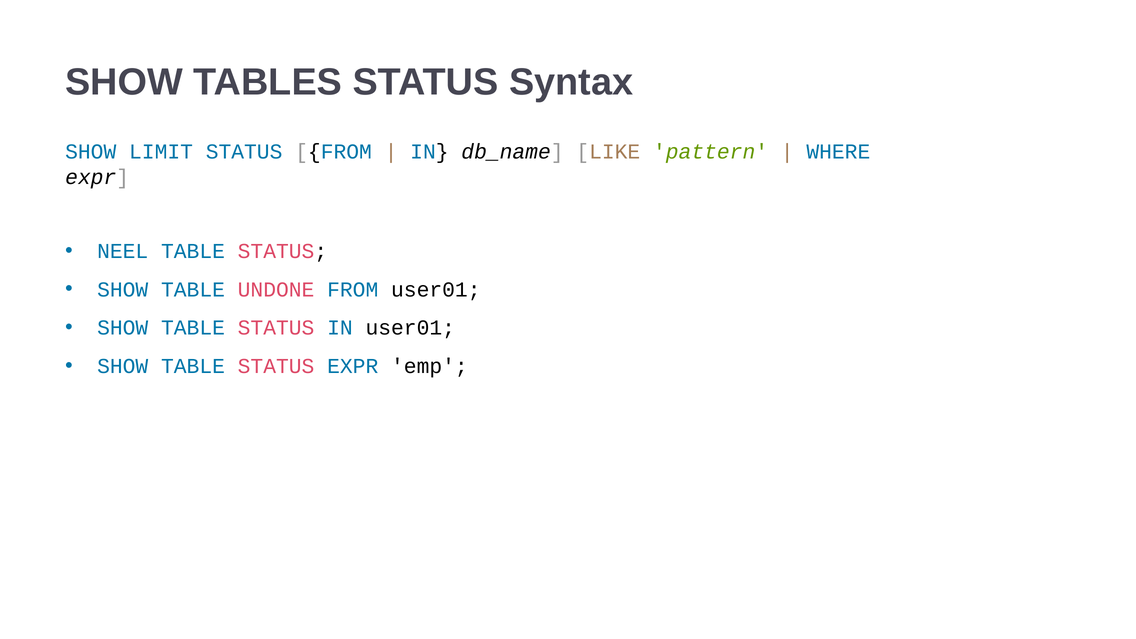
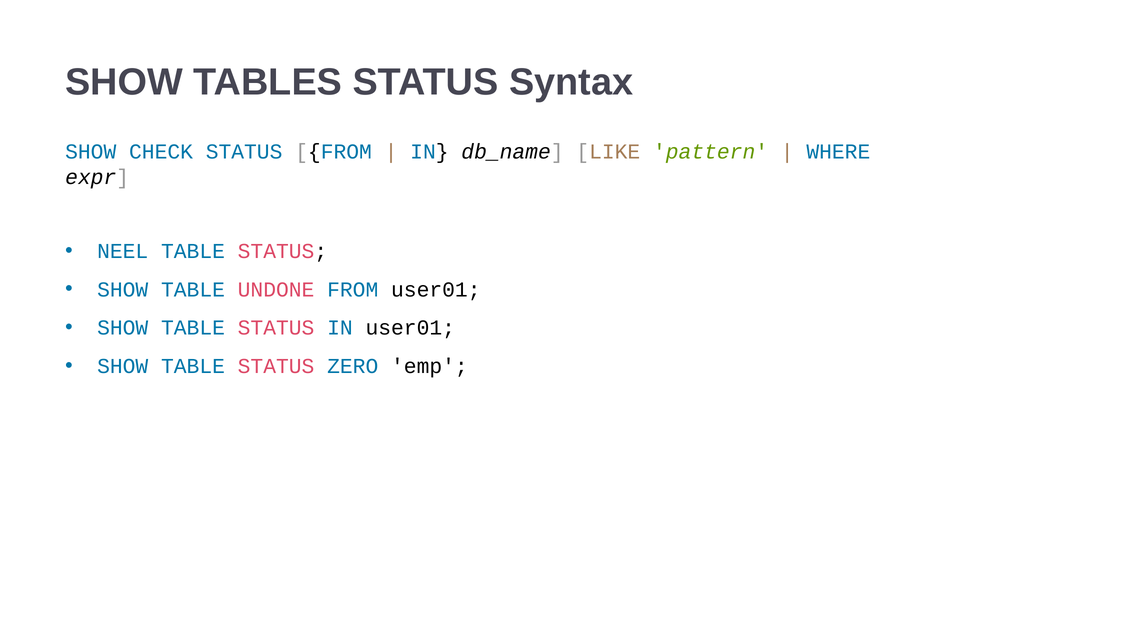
LIMIT: LIMIT -> CHECK
STATUS EXPR: EXPR -> ZERO
